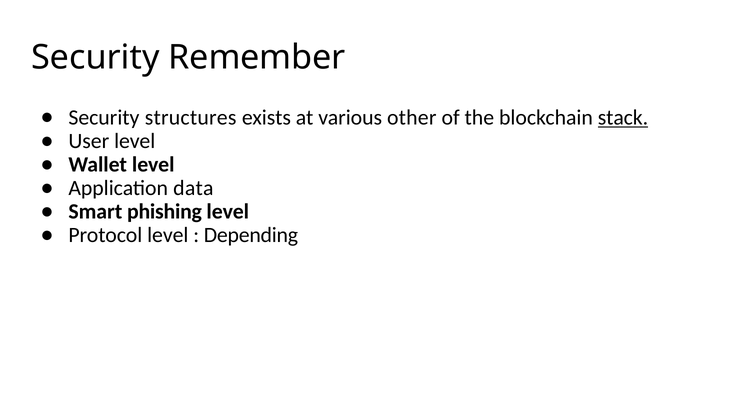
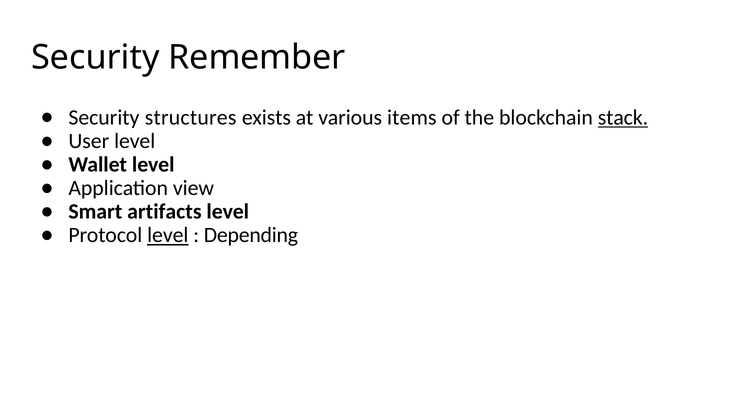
other: other -> items
data: data -> view
phishing: phishing -> artifacts
level at (168, 235) underline: none -> present
